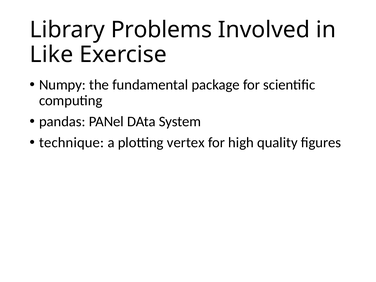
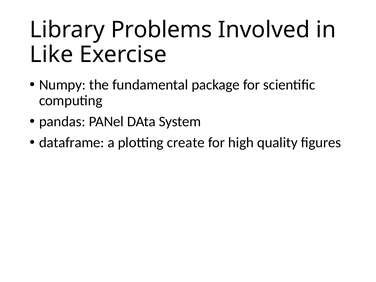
technique: technique -> dataframe
vertex: vertex -> create
